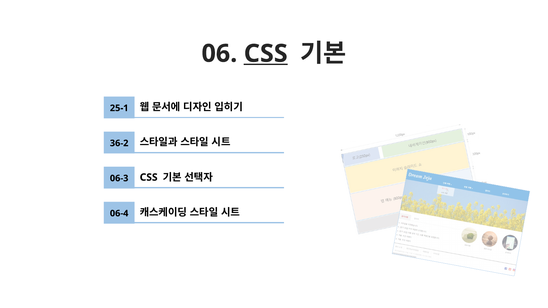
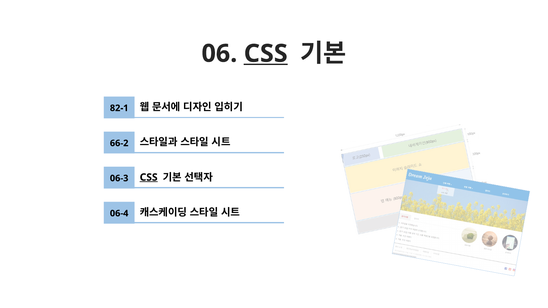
25-1: 25-1 -> 82-1
36-2: 36-2 -> 66-2
CSS at (149, 177) underline: none -> present
